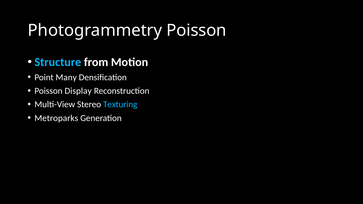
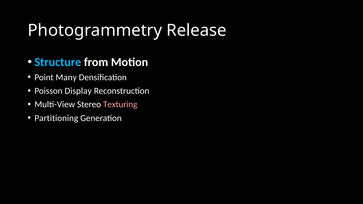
Photogrammetry Poisson: Poisson -> Release
Texturing colour: light blue -> pink
Metroparks: Metroparks -> Partitioning
